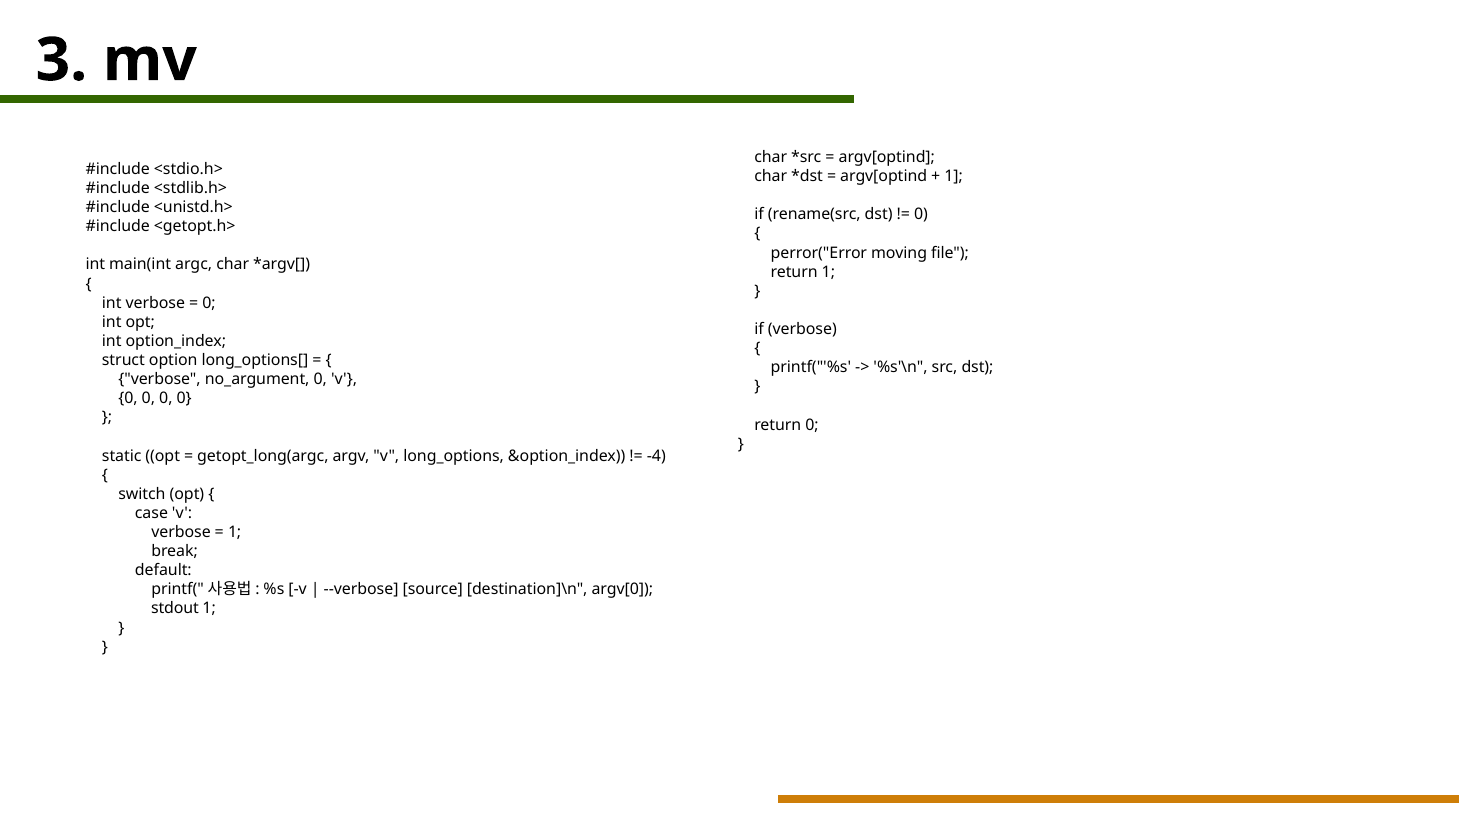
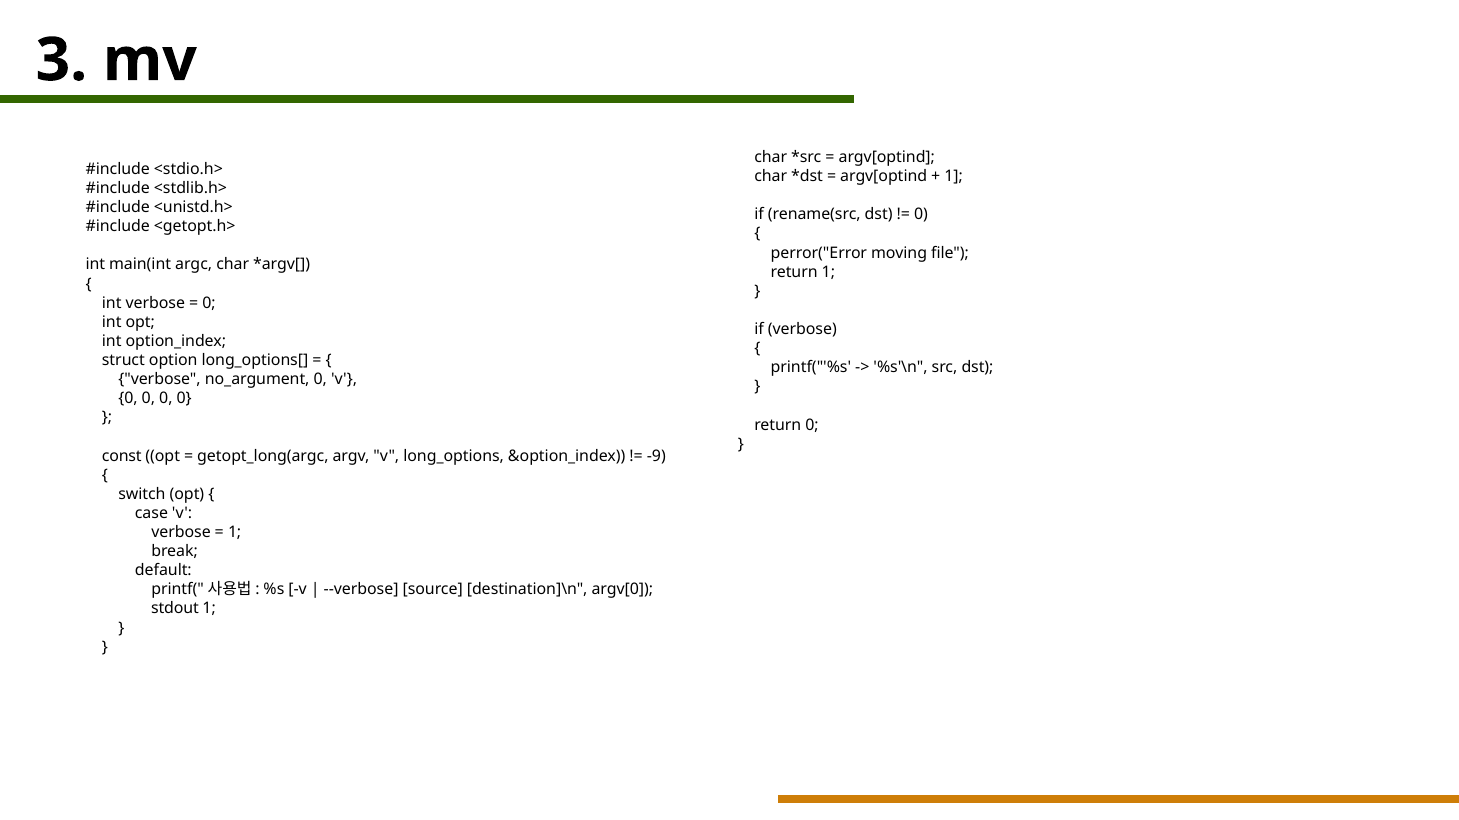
static: static -> const
-4: -4 -> -9
